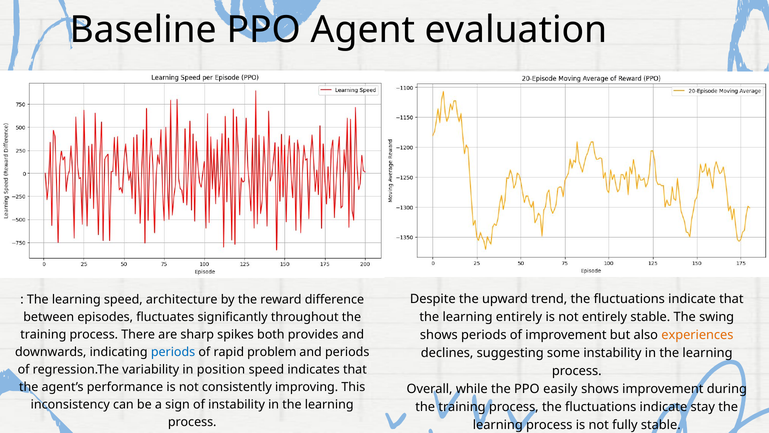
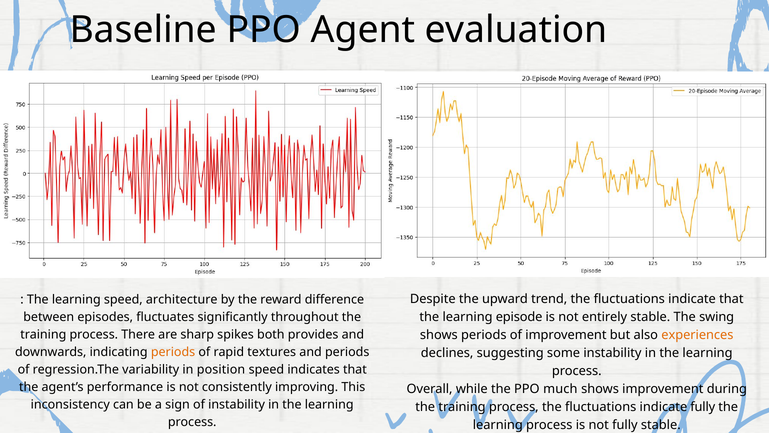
learning entirely: entirely -> episode
periods at (173, 352) colour: blue -> orange
problem: problem -> textures
easily: easily -> much
indicate stay: stay -> fully
